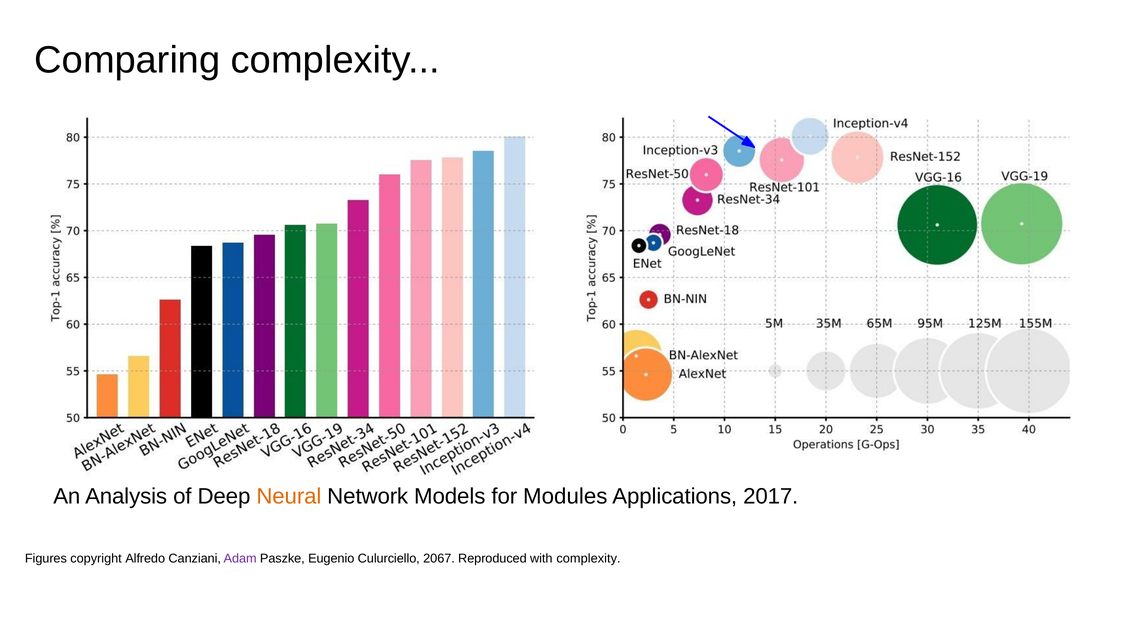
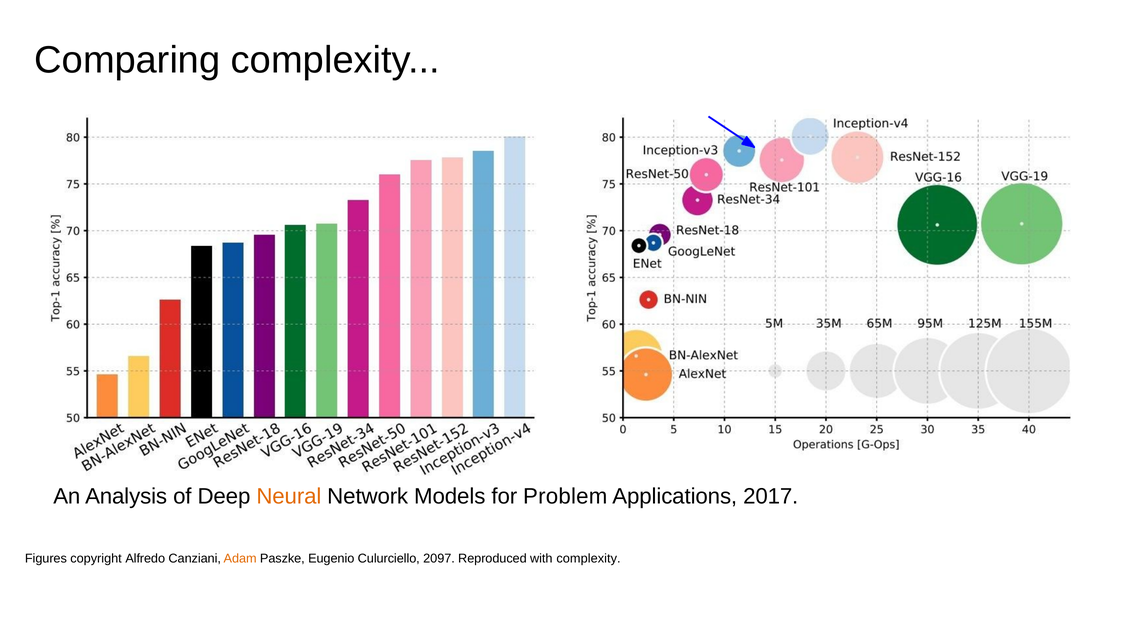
Modules: Modules -> Problem
Adam colour: purple -> orange
2067: 2067 -> 2097
